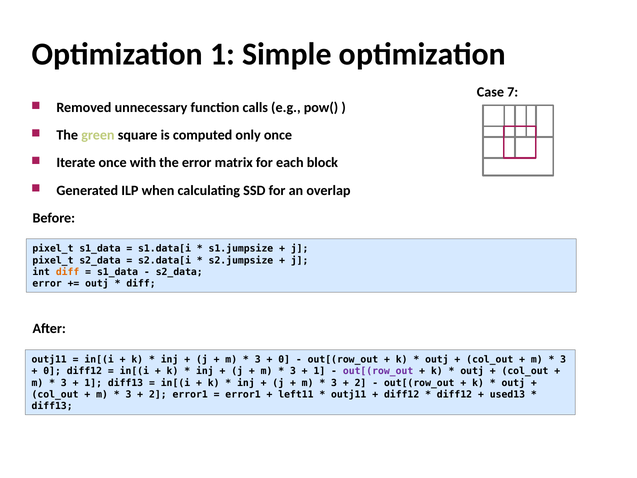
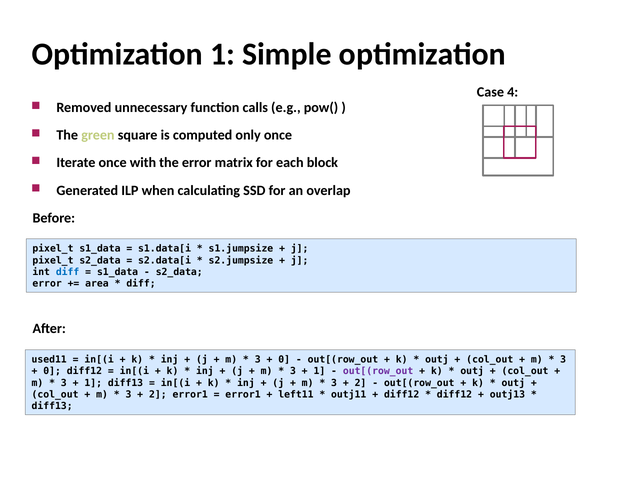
7: 7 -> 4
diff at (68, 272) colour: orange -> blue
outj at (97, 284): outj -> area
outj11 at (49, 359): outj11 -> used11
used13: used13 -> outj13
